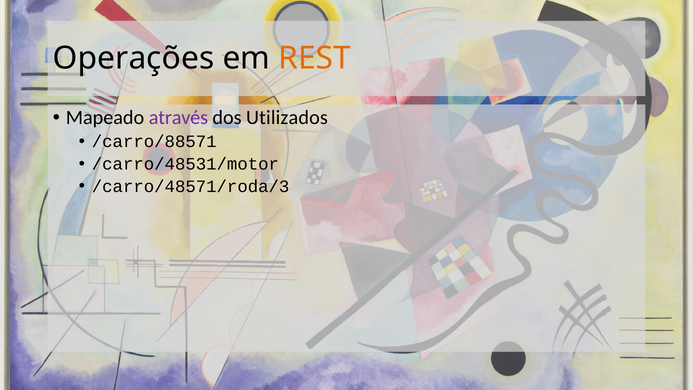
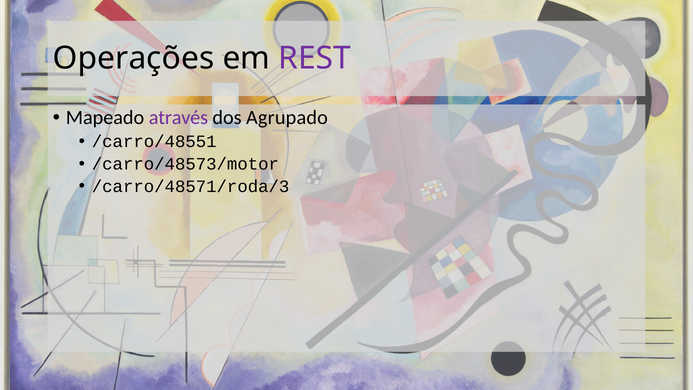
REST colour: orange -> purple
Utilizados: Utilizados -> Agrupado
/carro/88571: /carro/88571 -> /carro/48551
/carro/48531/motor: /carro/48531/motor -> /carro/48573/motor
